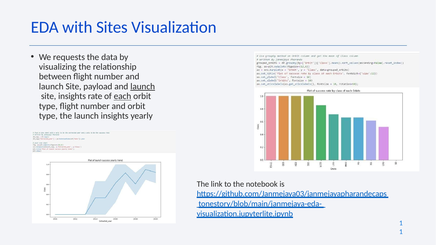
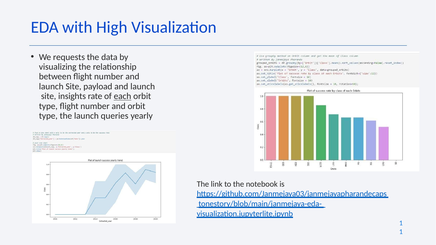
Sites: Sites -> High
launch at (143, 87) underline: present -> none
launch insights: insights -> queries
